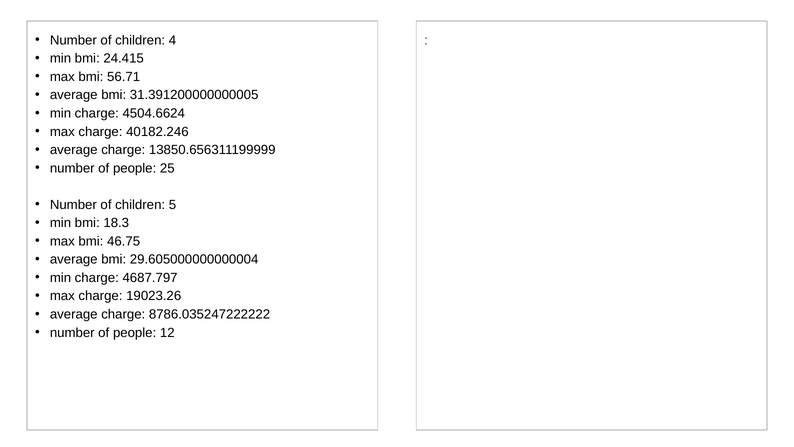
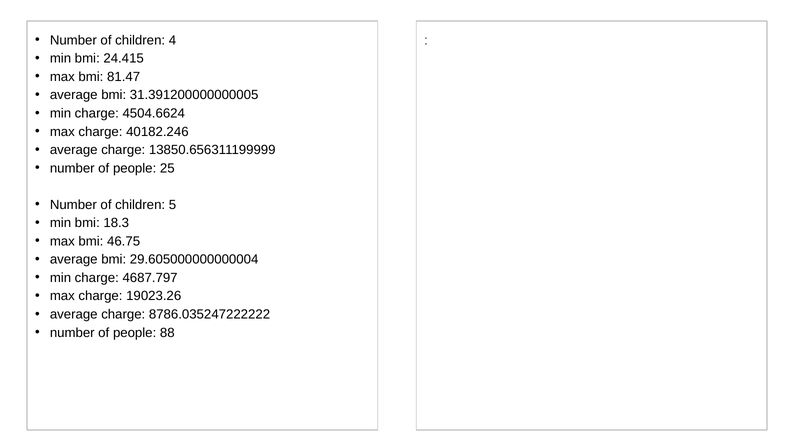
56.71: 56.71 -> 81.47
12: 12 -> 88
